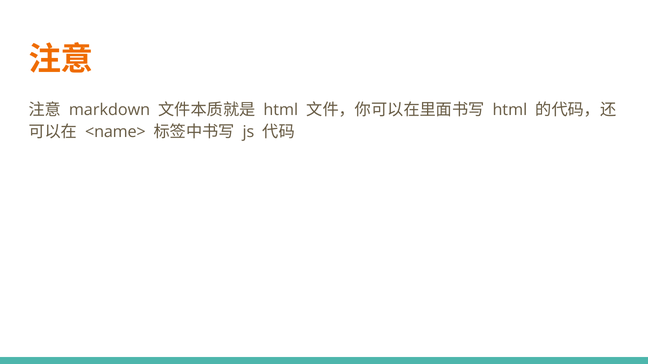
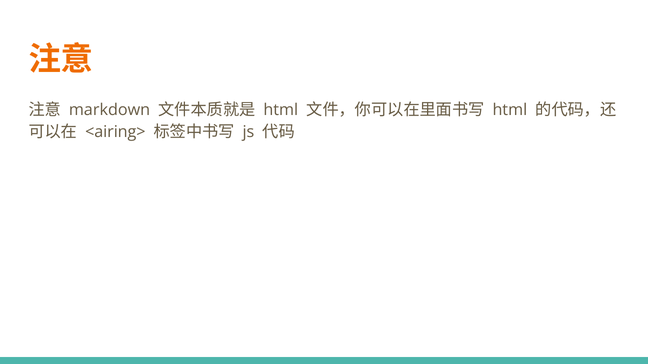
<name>: <name> -> <airing>
